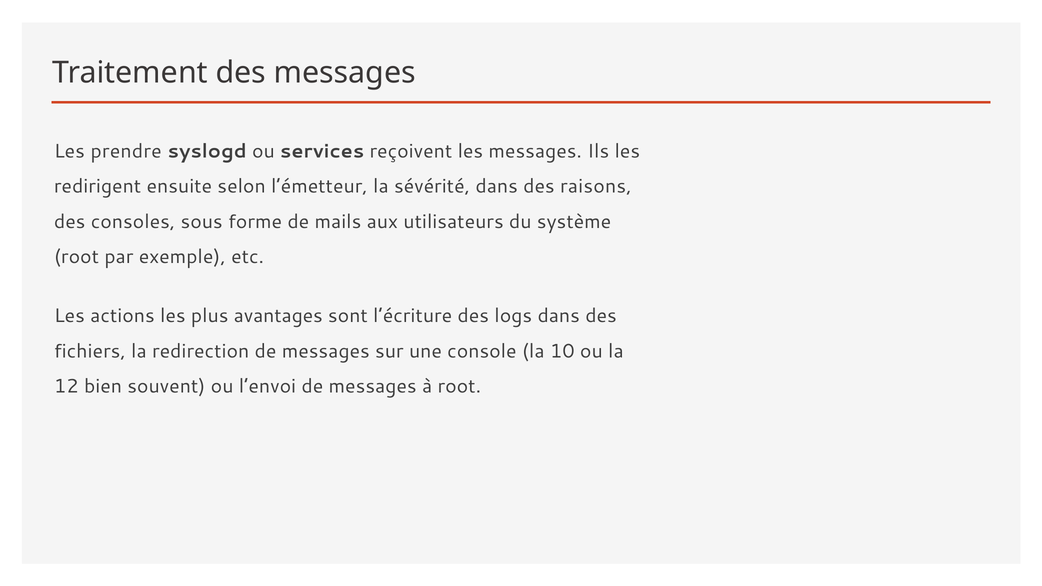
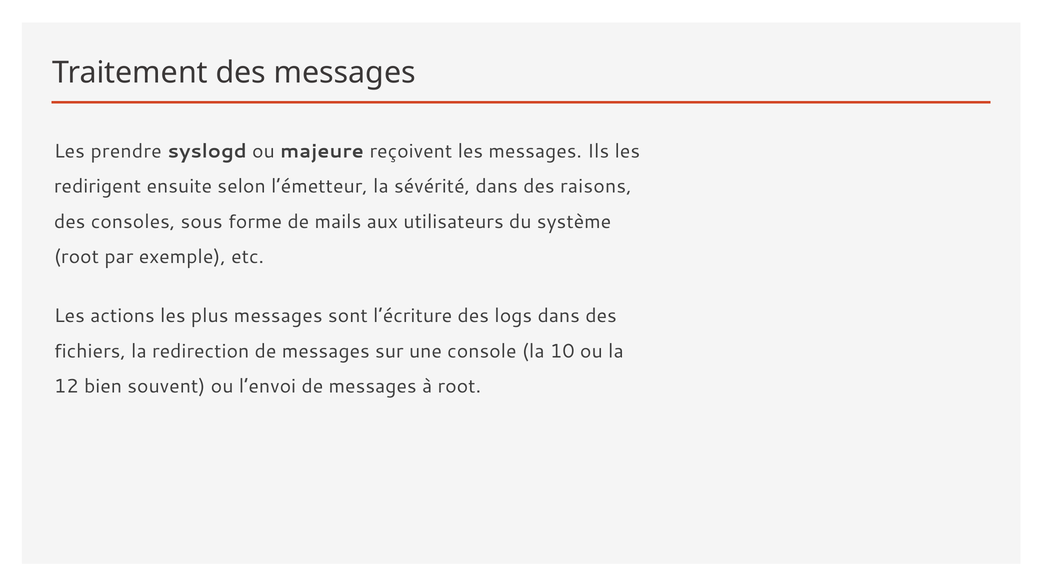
services: services -> majeure
plus avantages: avantages -> messages
